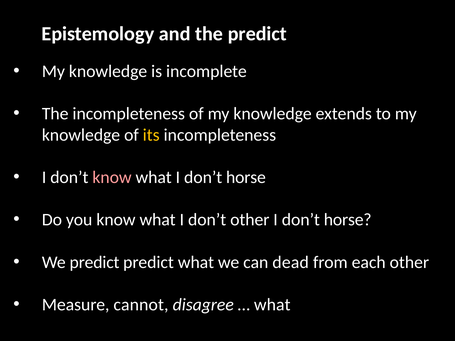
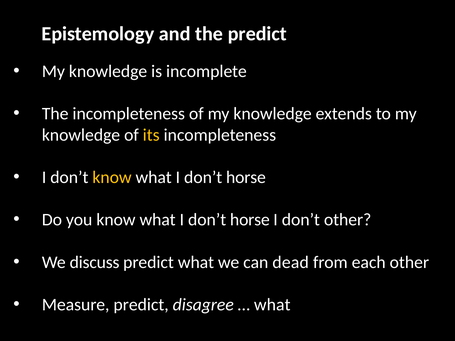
know at (112, 177) colour: pink -> yellow
other at (250, 220): other -> horse
horse at (348, 220): horse -> other
We predict: predict -> discuss
Measure cannot: cannot -> predict
